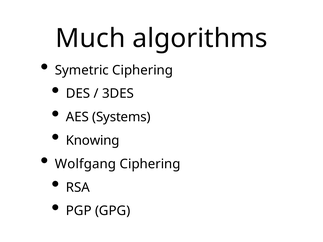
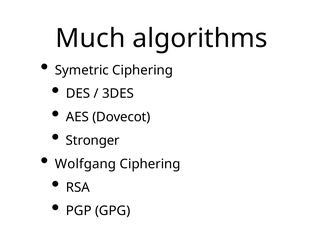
Systems: Systems -> Dovecot
Knowing: Knowing -> Stronger
